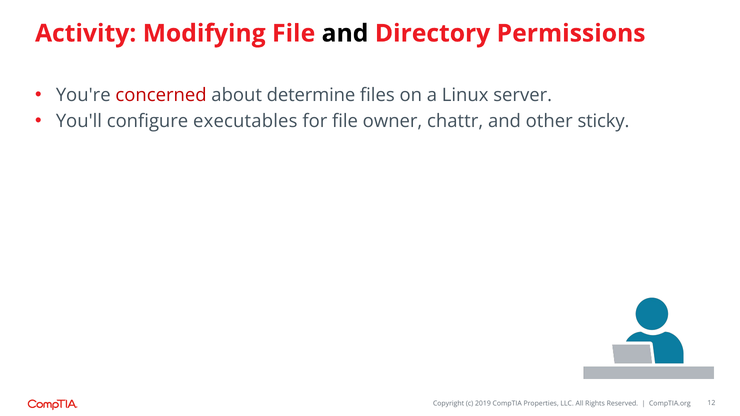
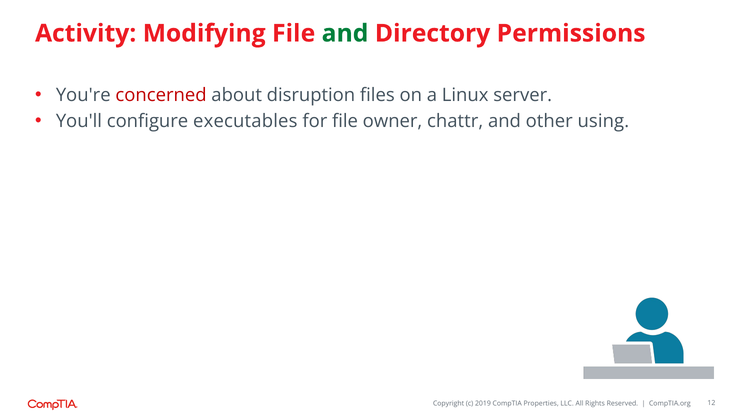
and at (345, 33) colour: black -> green
determine: determine -> disruption
sticky: sticky -> using
